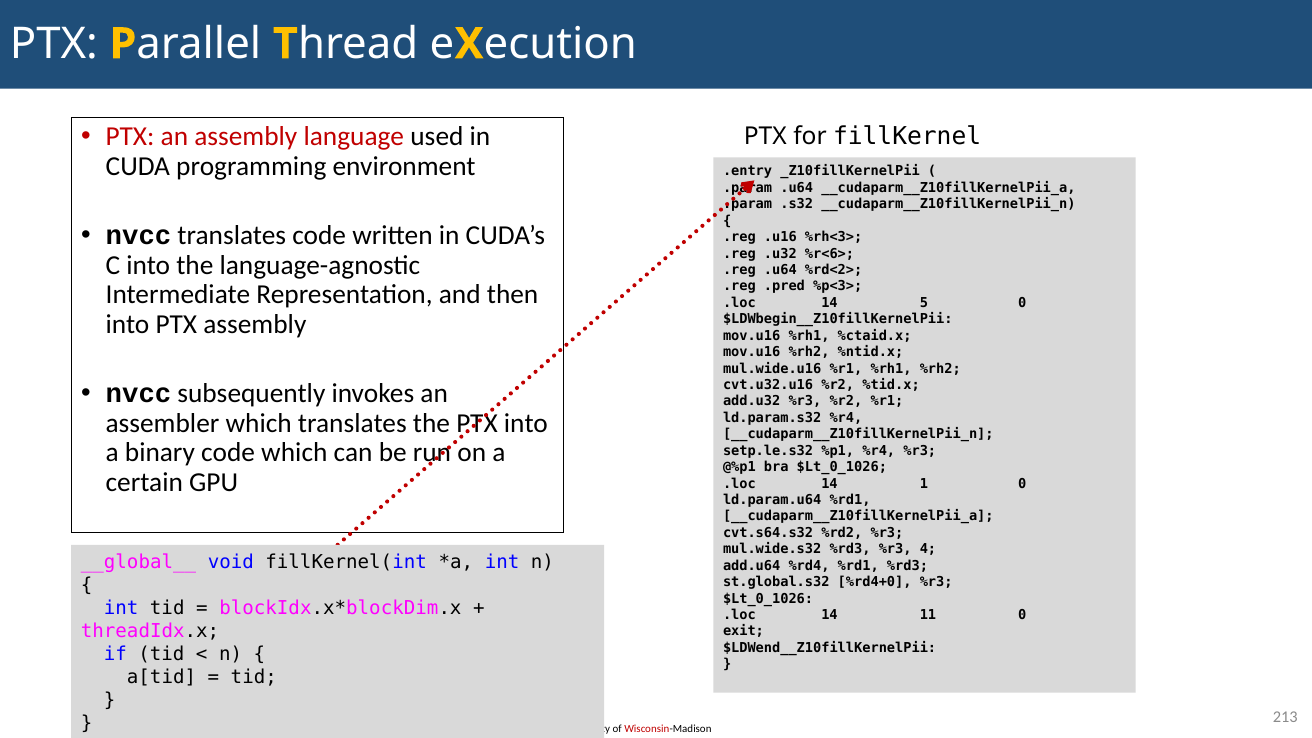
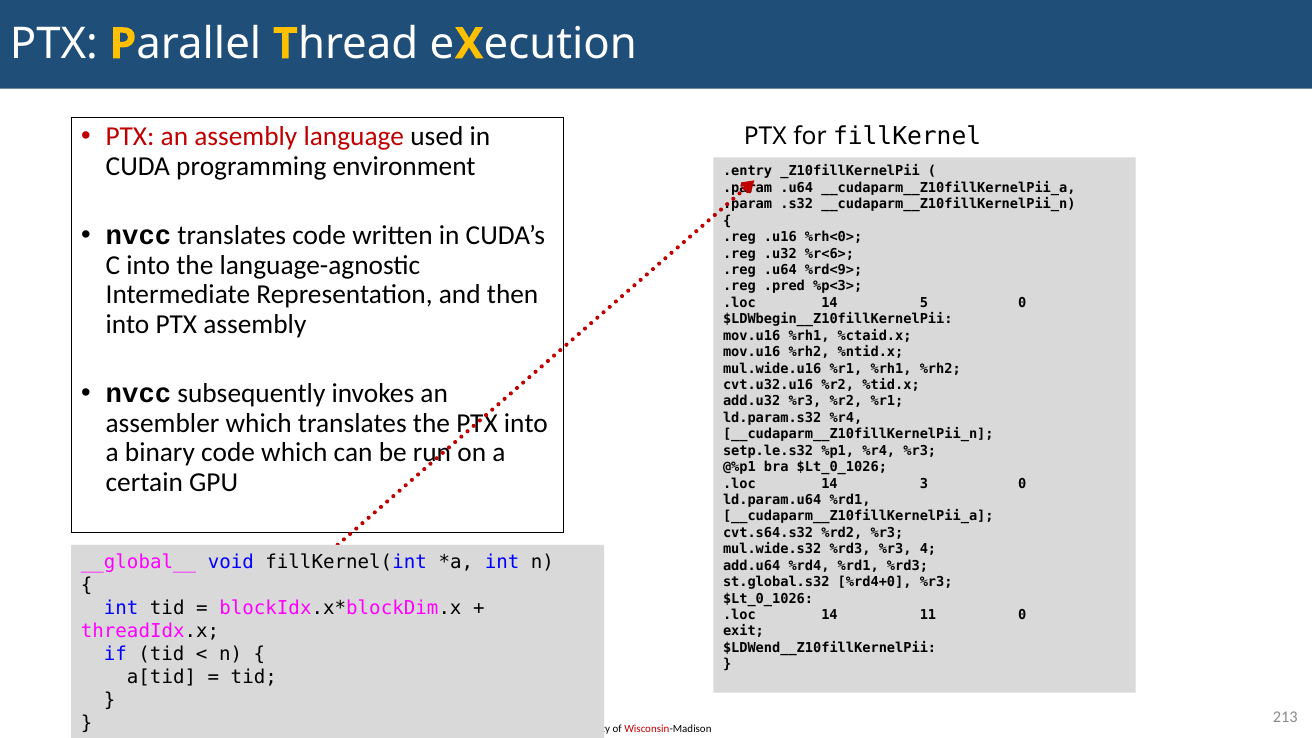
%rh<3>: %rh<3> -> %rh<0>
%rd<2>: %rd<2> -> %rd<9>
1: 1 -> 3
